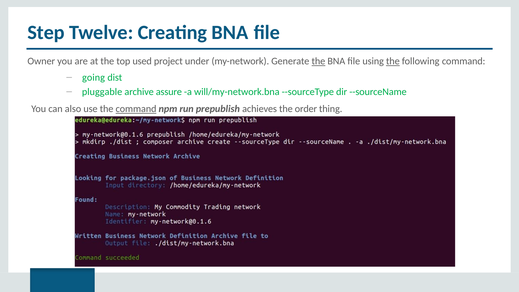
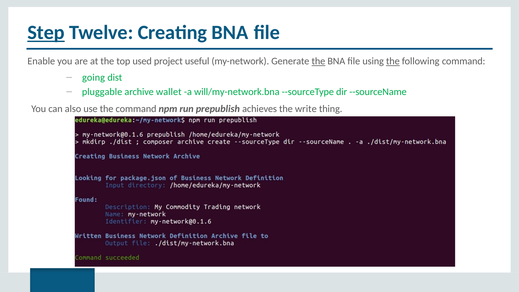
Step underline: none -> present
Owner: Owner -> Enable
under: under -> useful
assure: assure -> wallet
command at (136, 109) underline: present -> none
order: order -> write
